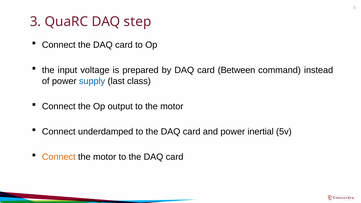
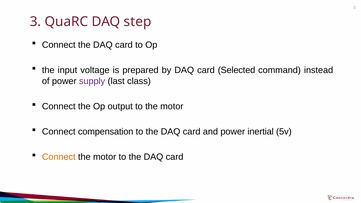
Between: Between -> Selected
supply colour: blue -> purple
underdamped: underdamped -> compensation
